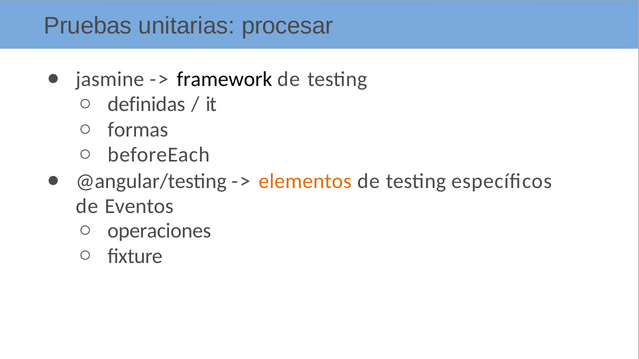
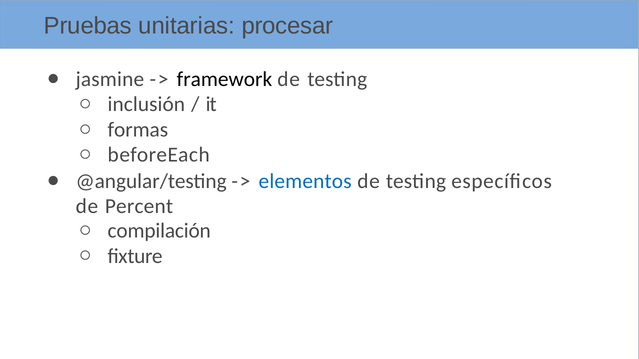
definidas: definidas -> inclusión
elementos colour: orange -> blue
Eventos: Eventos -> Percent
operaciones: operaciones -> compilación
